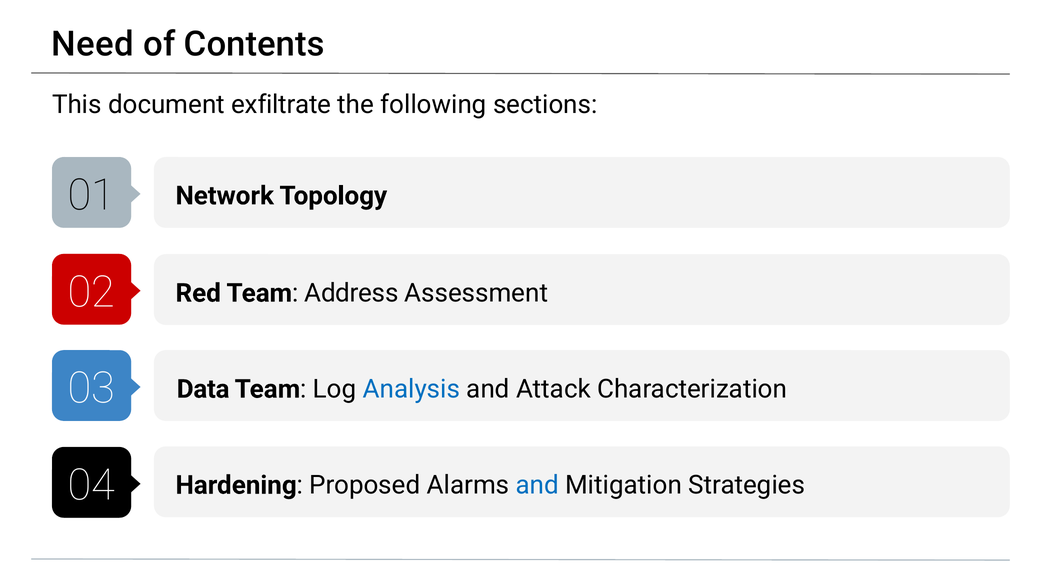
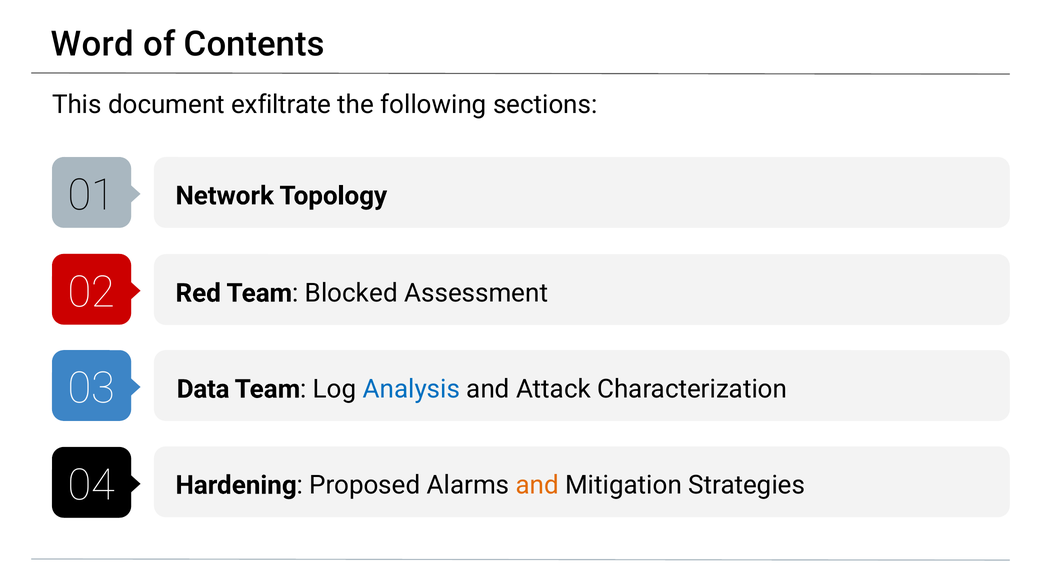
Need: Need -> Word
Address: Address -> Blocked
and at (537, 485) colour: blue -> orange
